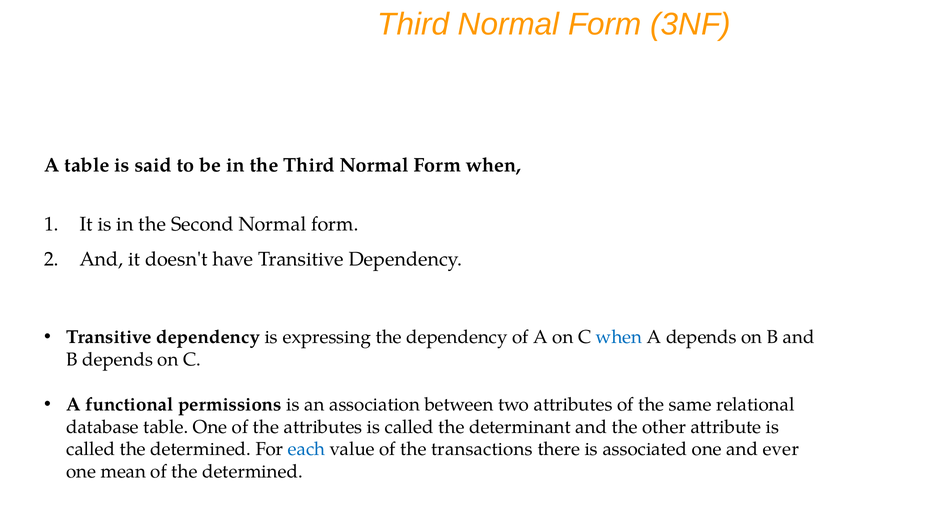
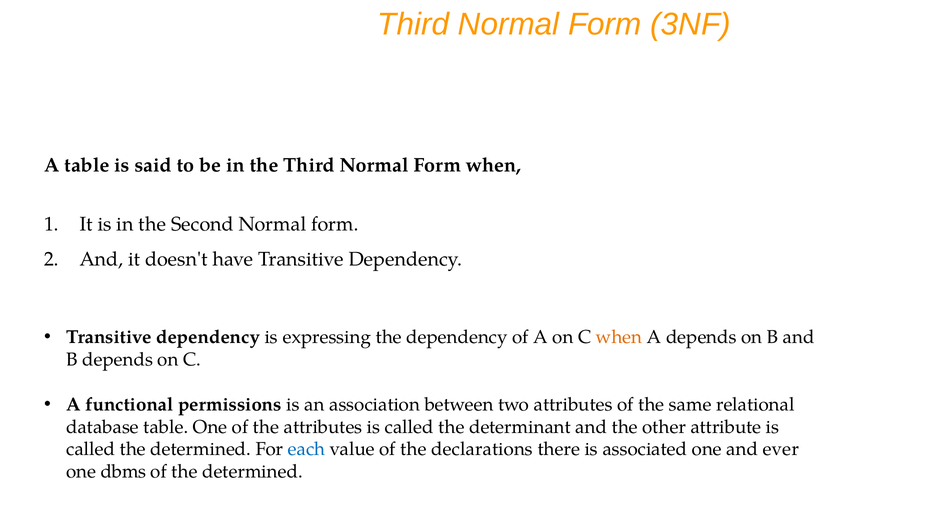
when at (619, 338) colour: blue -> orange
transactions: transactions -> declarations
mean: mean -> dbms
